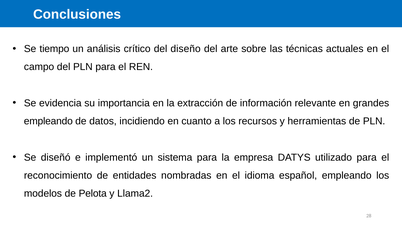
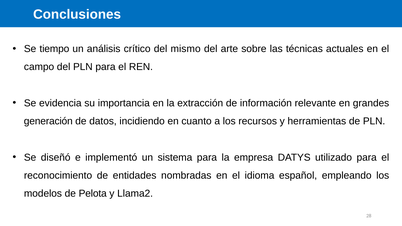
diseño: diseño -> mismo
empleando at (48, 121): empleando -> generación
